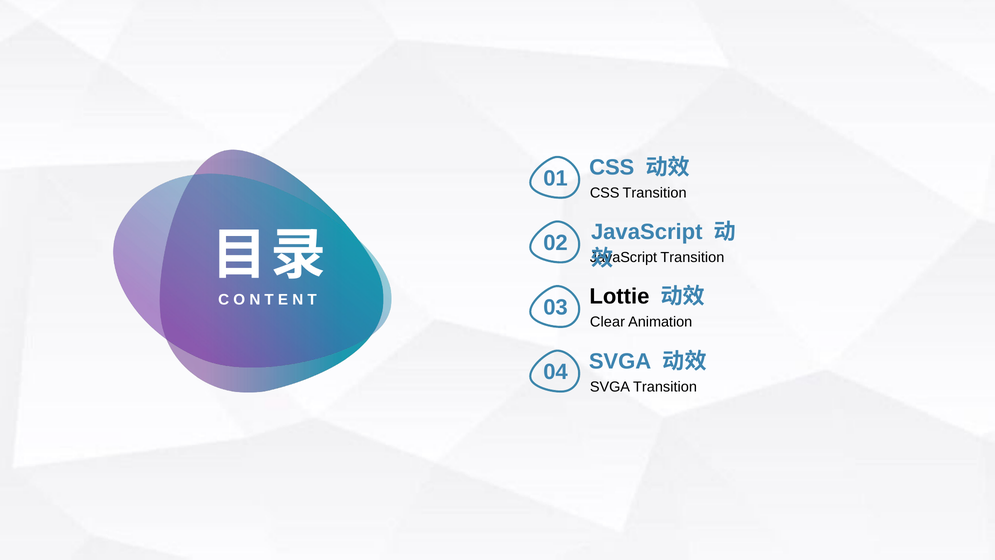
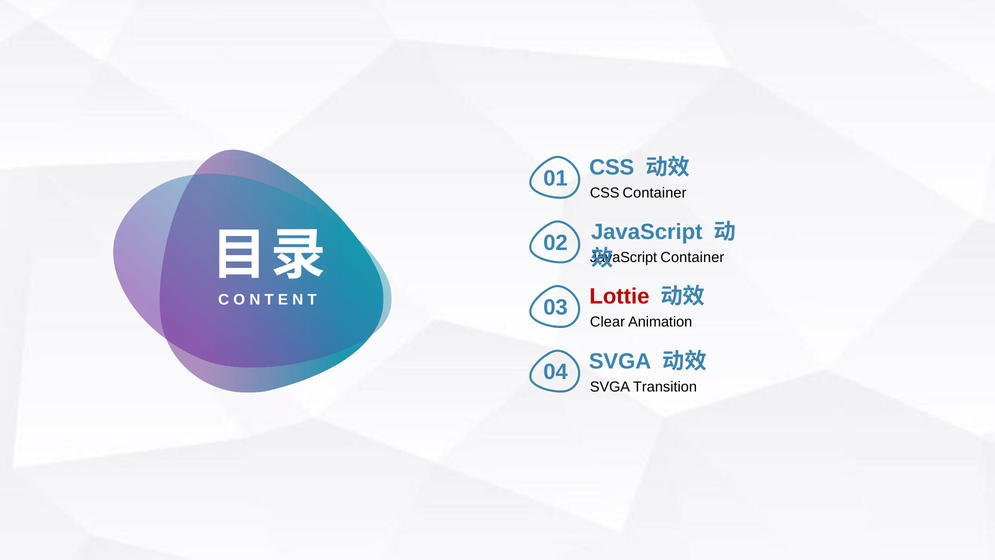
CSS Transition: Transition -> Container
Transition at (692, 257): Transition -> Container
Lottie colour: black -> red
